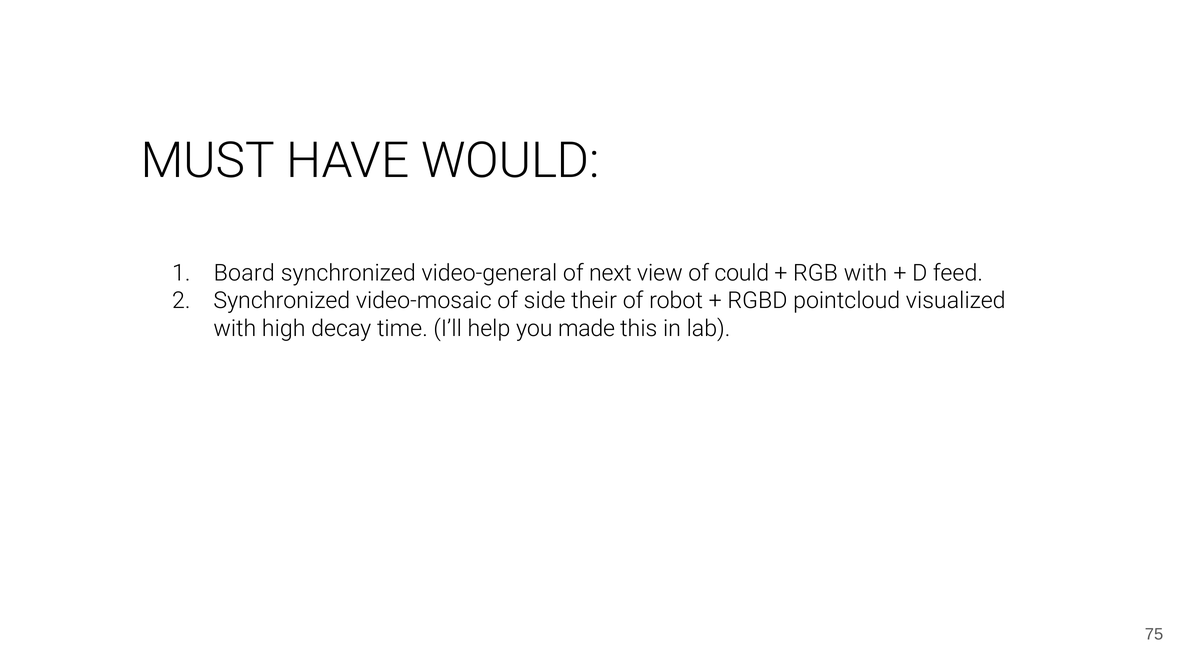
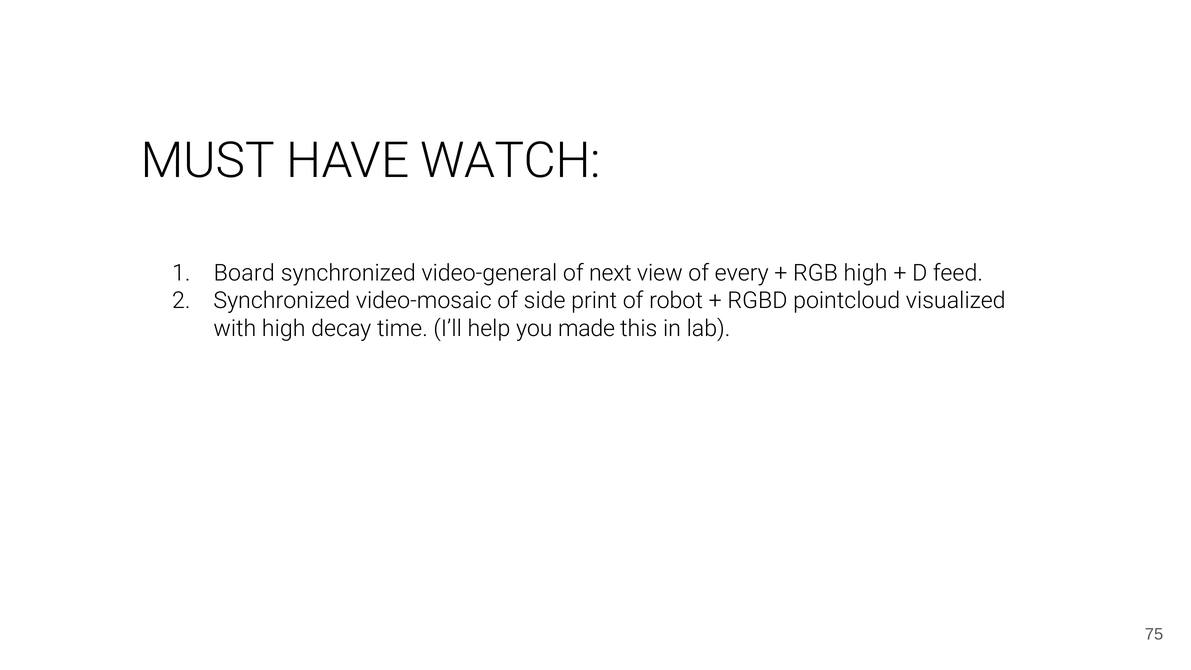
WOULD: WOULD -> WATCH
could: could -> every
RGB with: with -> high
their: their -> print
